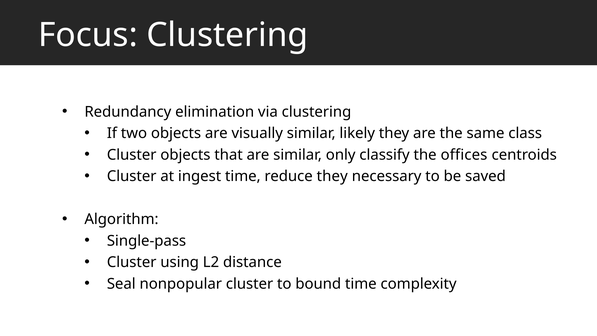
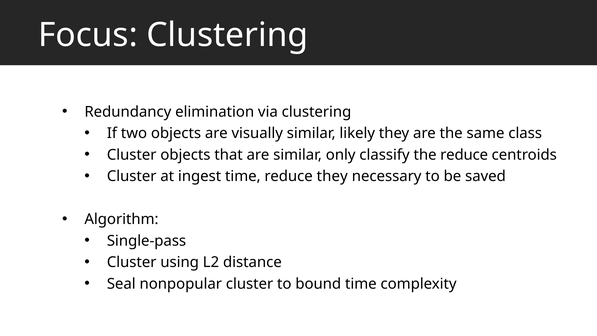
the offices: offices -> reduce
